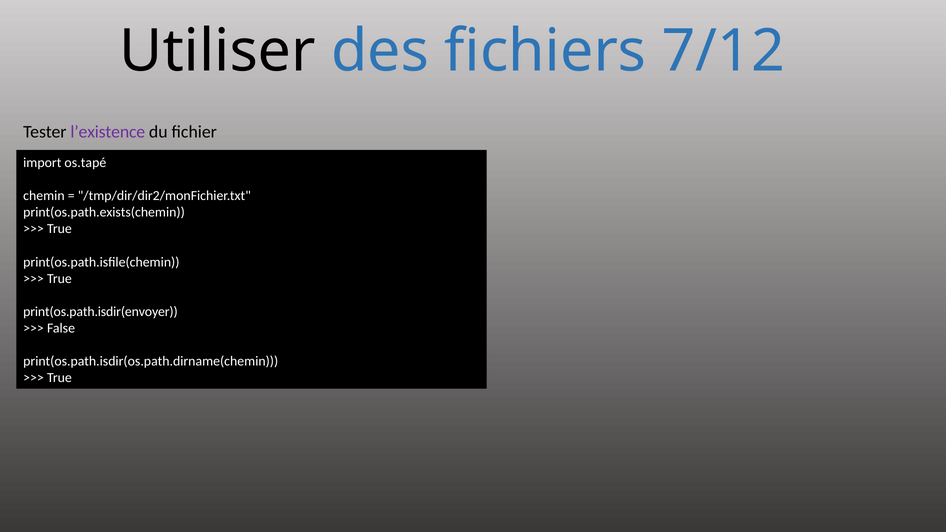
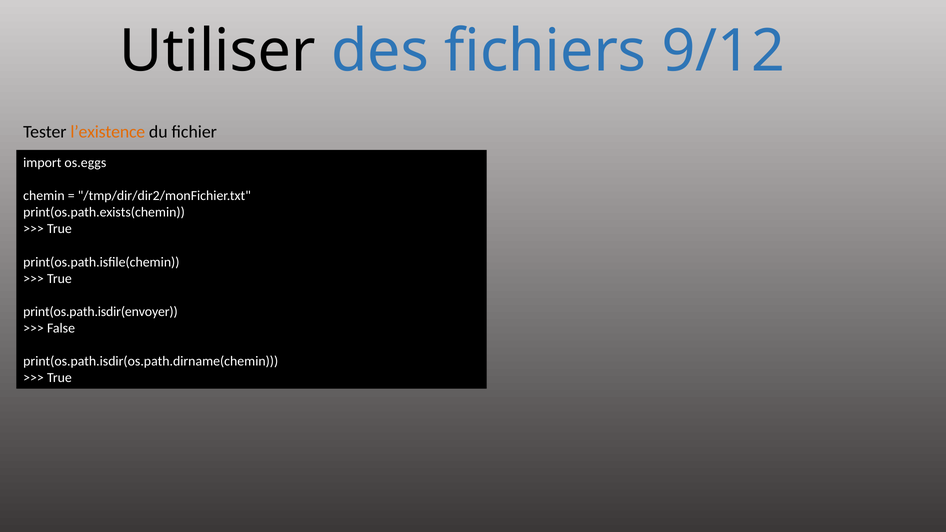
7/12: 7/12 -> 9/12
l’existence colour: purple -> orange
os.tapé: os.tapé -> os.eggs
